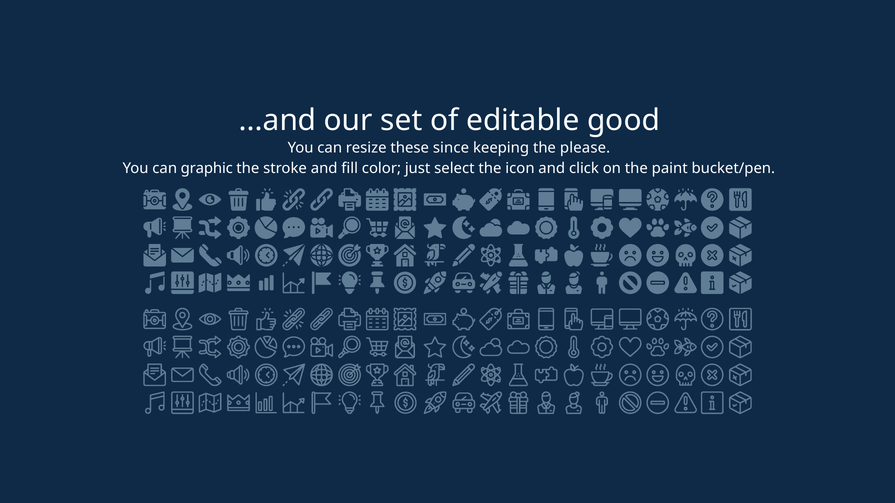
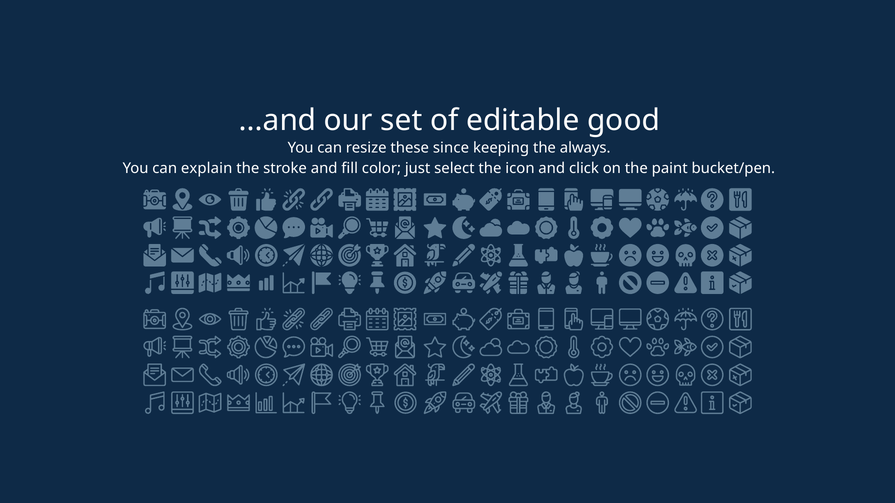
please: please -> always
graphic: graphic -> explain
